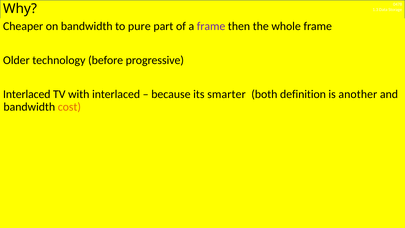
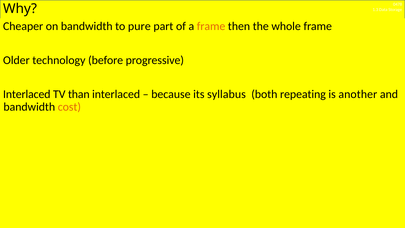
frame at (211, 26) colour: purple -> orange
with: with -> than
smarter: smarter -> syllabus
definition: definition -> repeating
